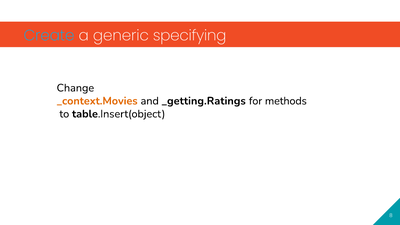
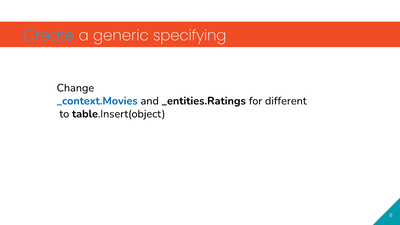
_context.Movies colour: orange -> blue
_getting.Ratings: _getting.Ratings -> _entities.Ratings
methods: methods -> different
